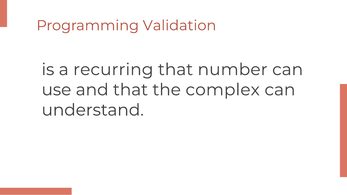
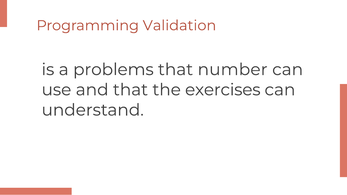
recurring: recurring -> problems
complex: complex -> exercises
